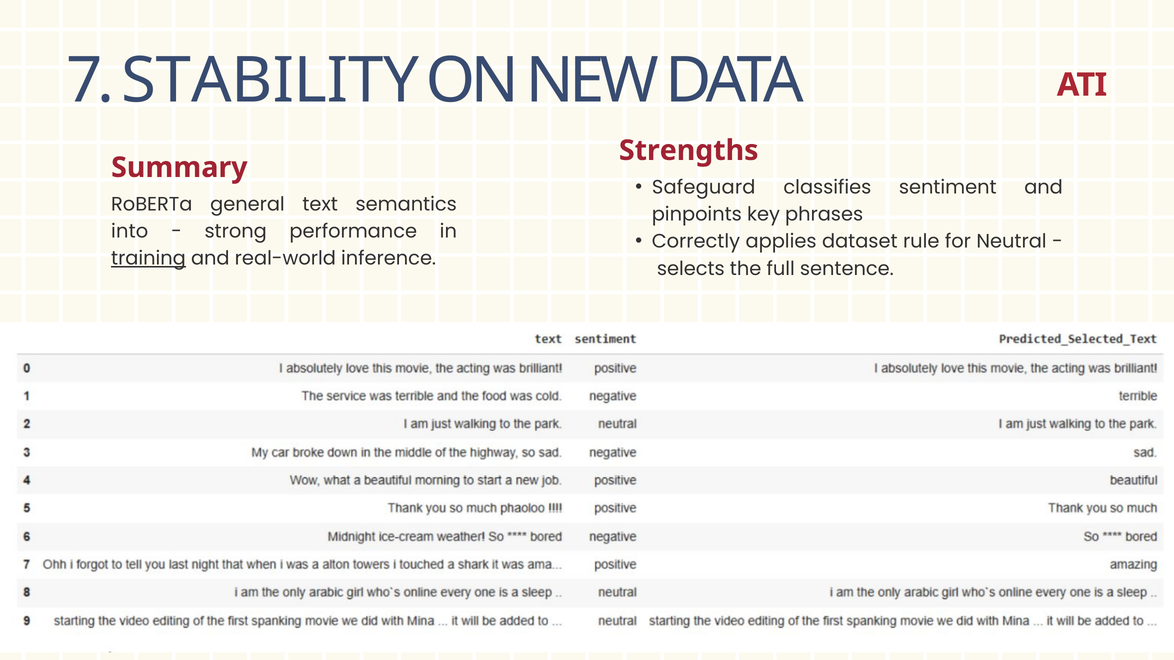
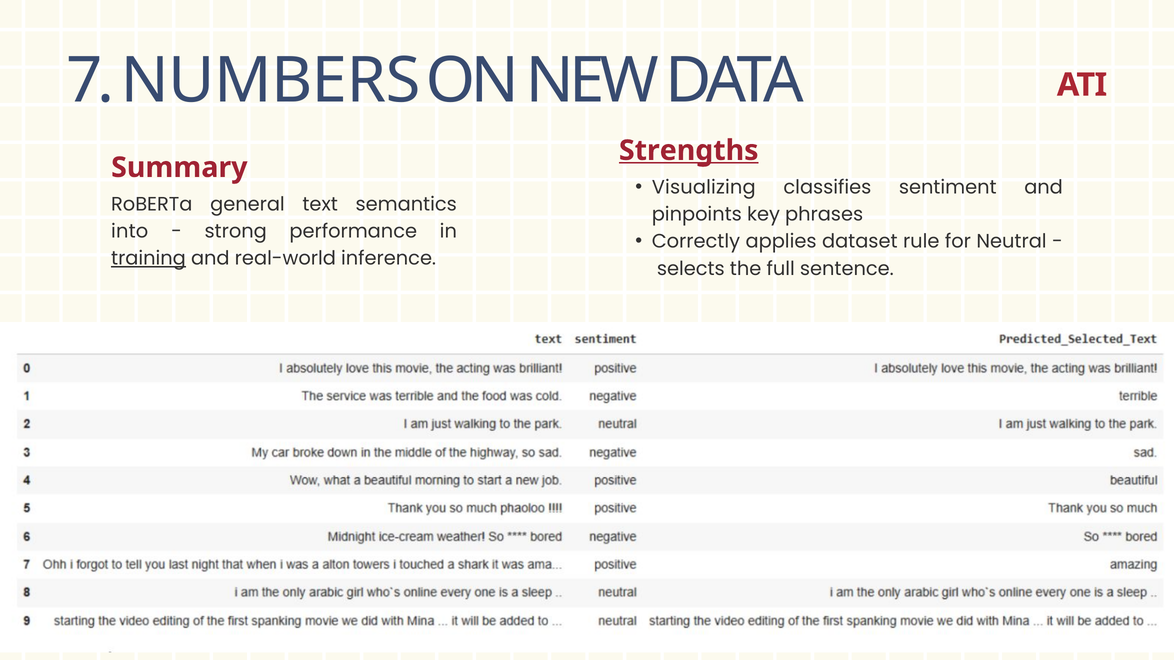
STABILITY: STABILITY -> NUMBERS
Strengths underline: none -> present
Safeguard: Safeguard -> Visualizing
